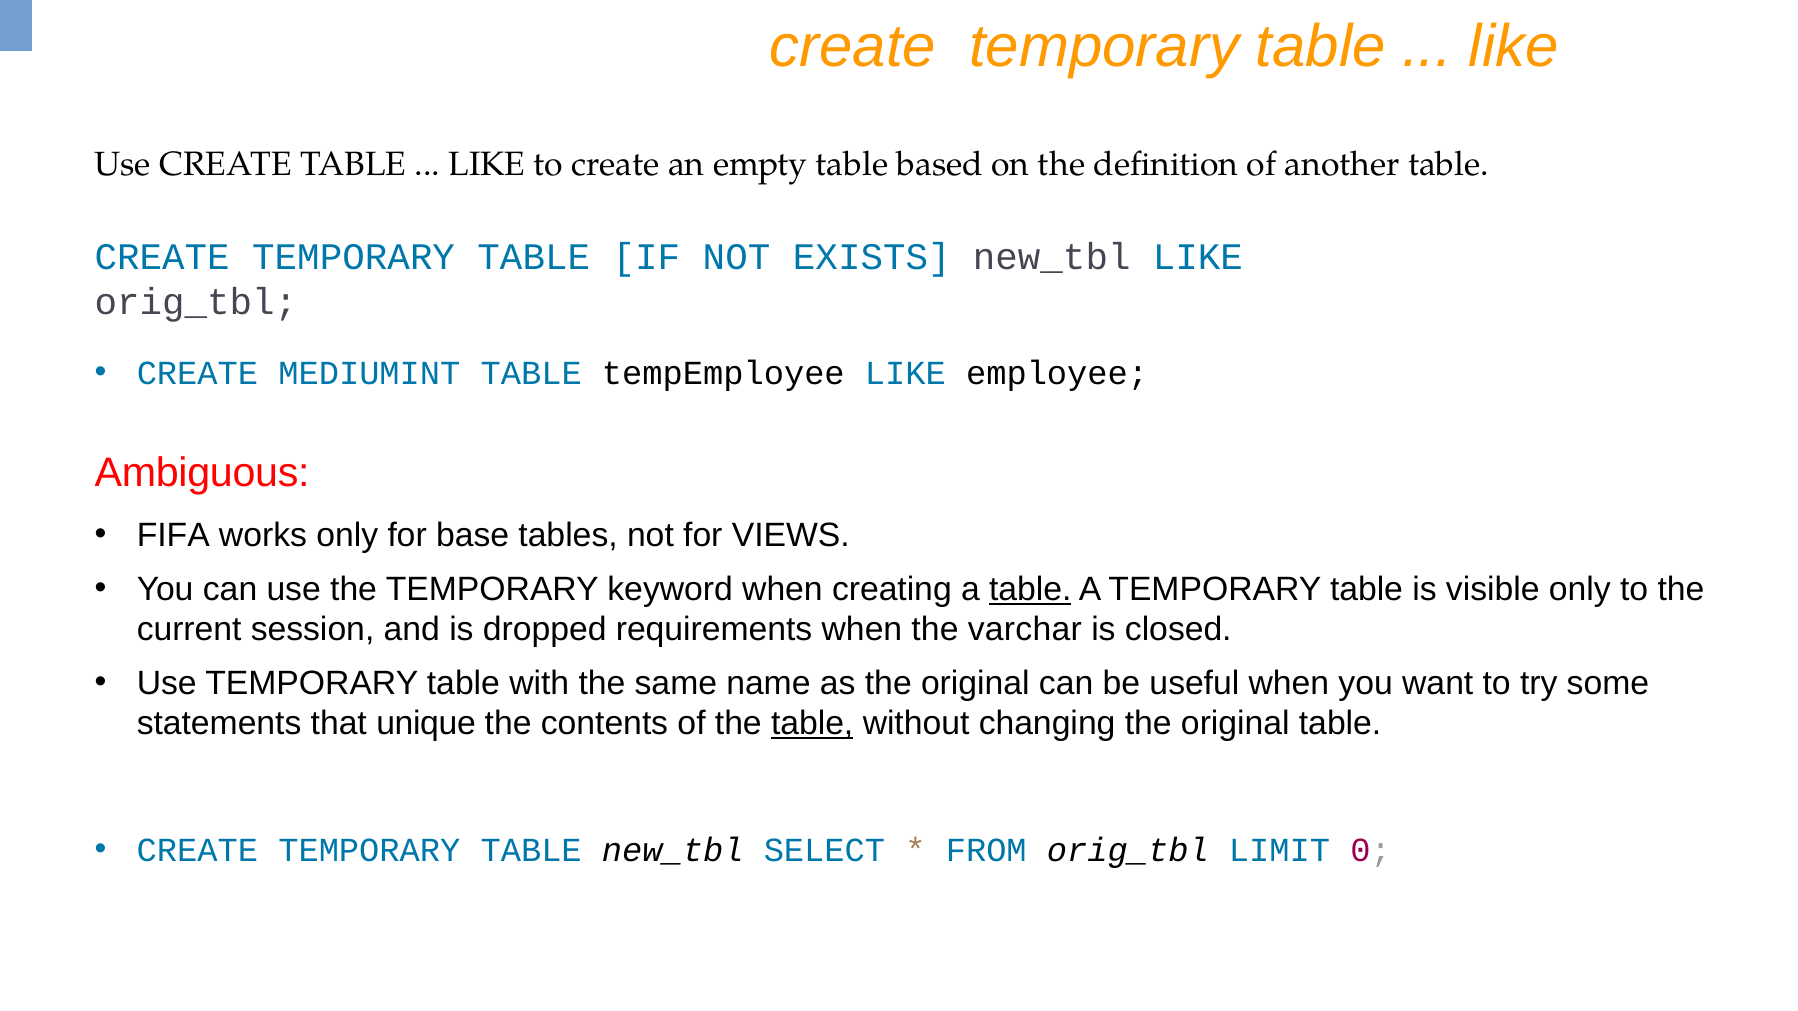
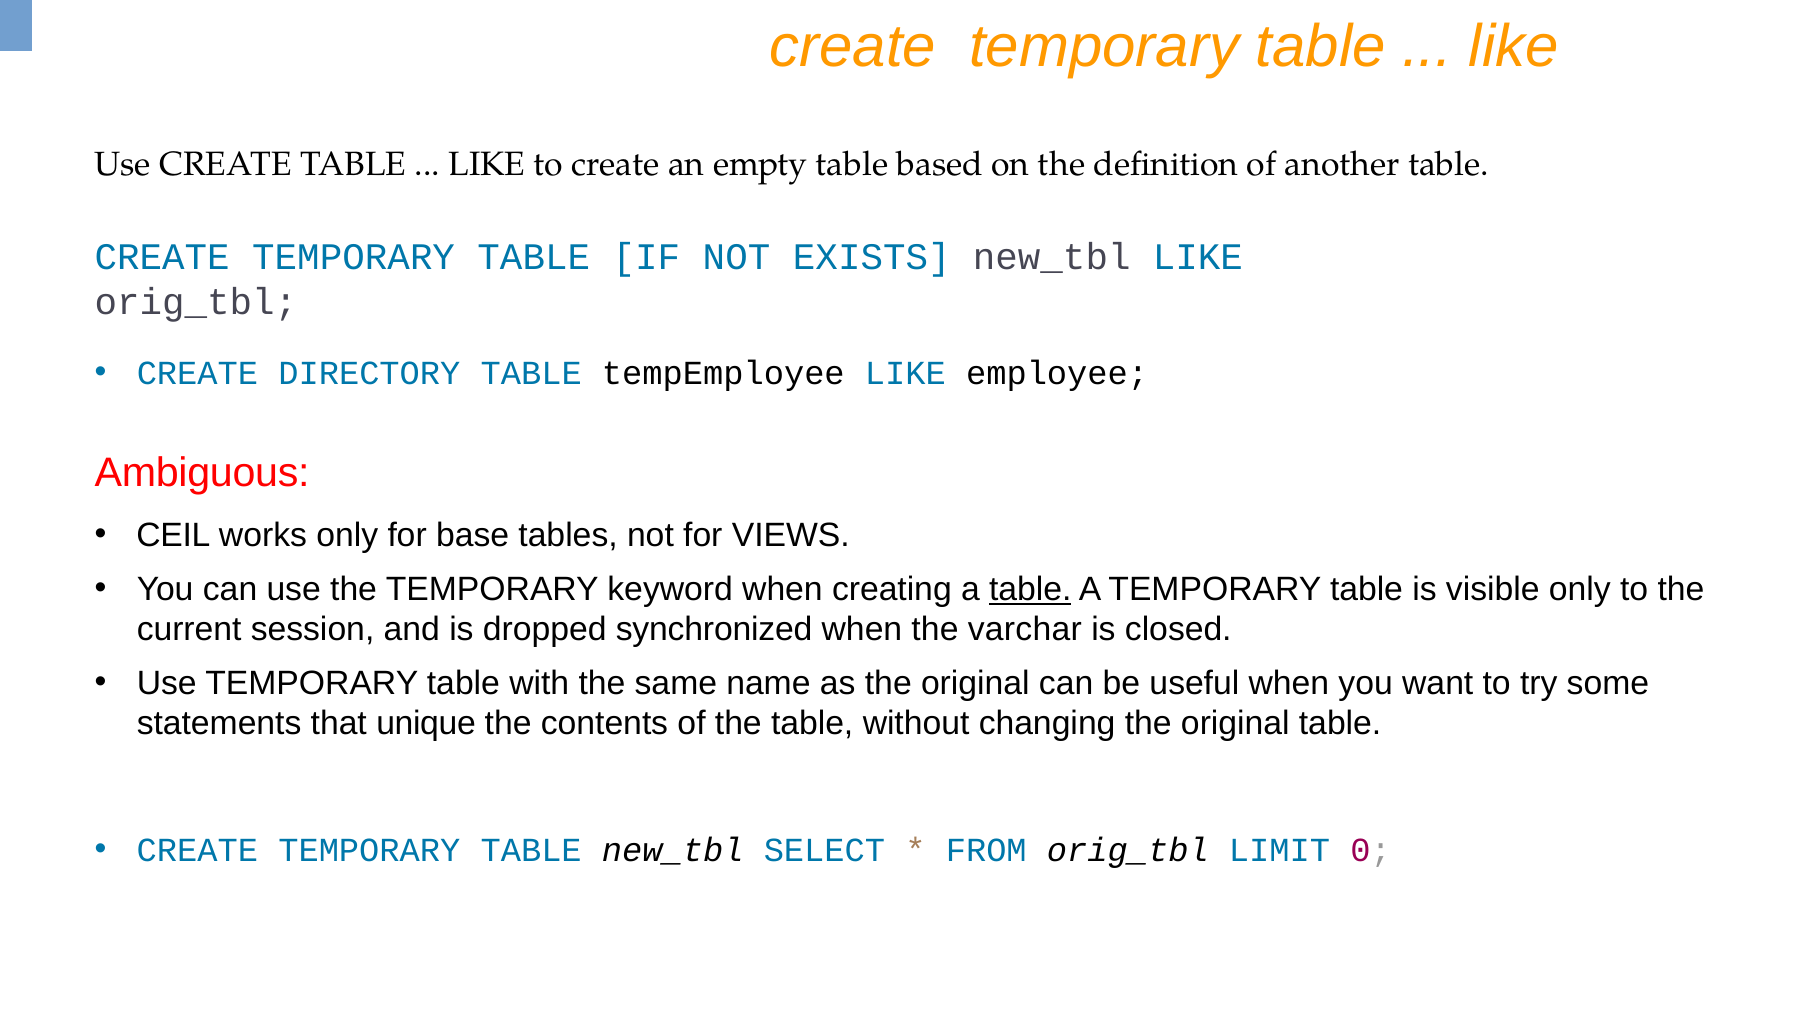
MEDIUMINT: MEDIUMINT -> DIRECTORY
FIFA: FIFA -> CEIL
requirements: requirements -> synchronized
table at (812, 724) underline: present -> none
